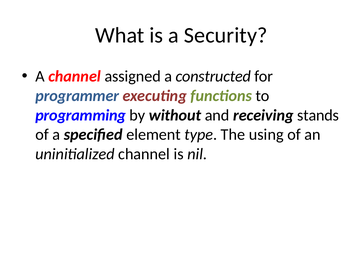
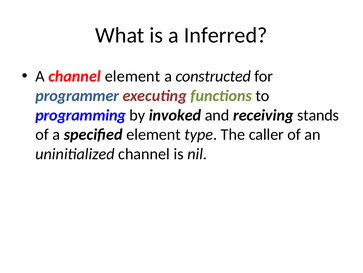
Security: Security -> Inferred
channel assigned: assigned -> element
without: without -> invoked
using: using -> caller
